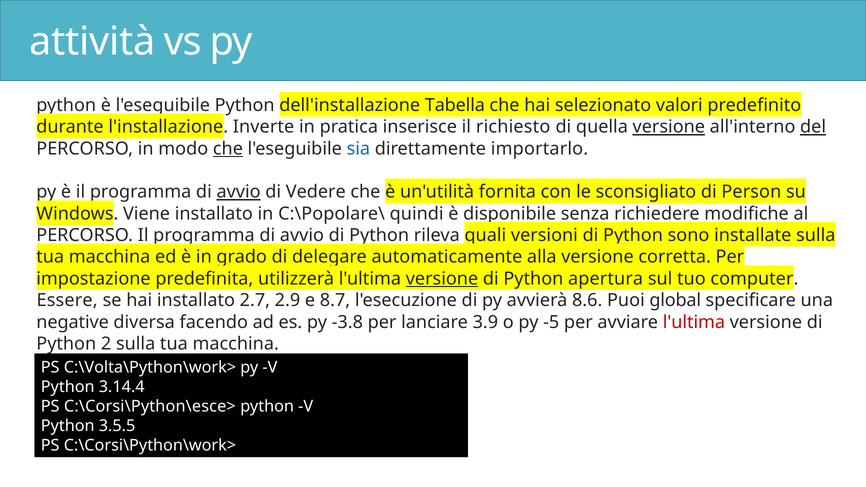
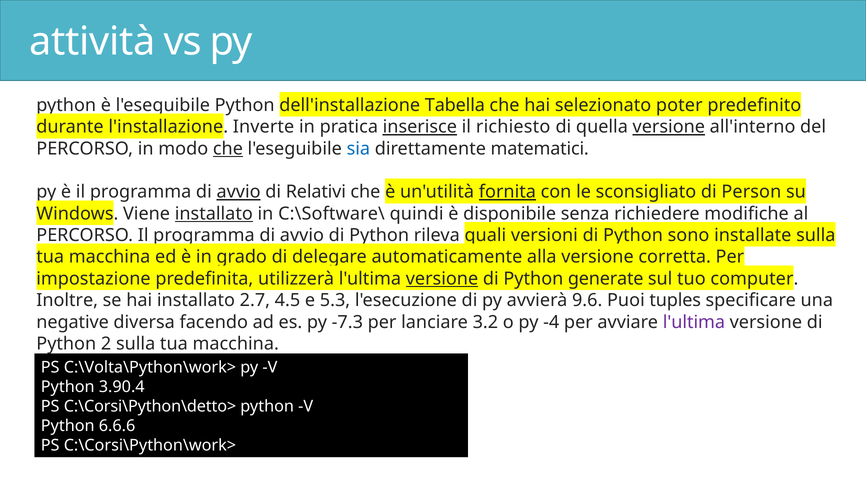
valori: valori -> poter
inserisce underline: none -> present
del underline: present -> none
importarlo: importarlo -> matematici
Vedere: Vedere -> Relativi
fornita underline: none -> present
installato at (214, 214) underline: none -> present
C:\Popolare\: C:\Popolare\ -> C:\Software\
apertura: apertura -> generate
Essere: Essere -> Inoltre
2.9: 2.9 -> 4.5
8.7: 8.7 -> 5.3
8.6: 8.6 -> 9.6
global: global -> tuples
-3.8: -3.8 -> -7.3
3.9: 3.9 -> 3.2
-5: -5 -> -4
l'ultima at (694, 322) colour: red -> purple
3.14.4: 3.14.4 -> 3.90.4
C:\Corsi\Python\esce>: C:\Corsi\Python\esce> -> C:\Corsi\Python\detto>
3.5.5: 3.5.5 -> 6.6.6
